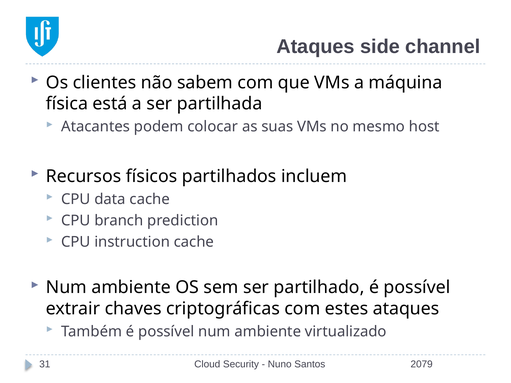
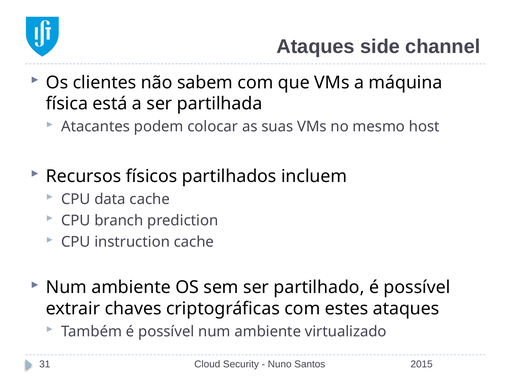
2079: 2079 -> 2015
